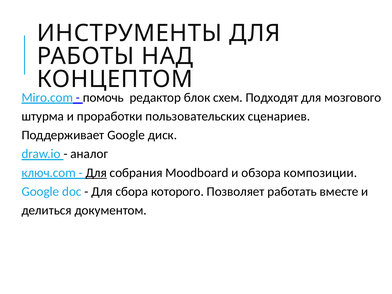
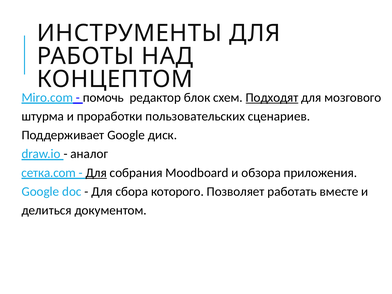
Подходят underline: none -> present
ключ.com: ключ.com -> сетка.com
композиции: композиции -> приложения
